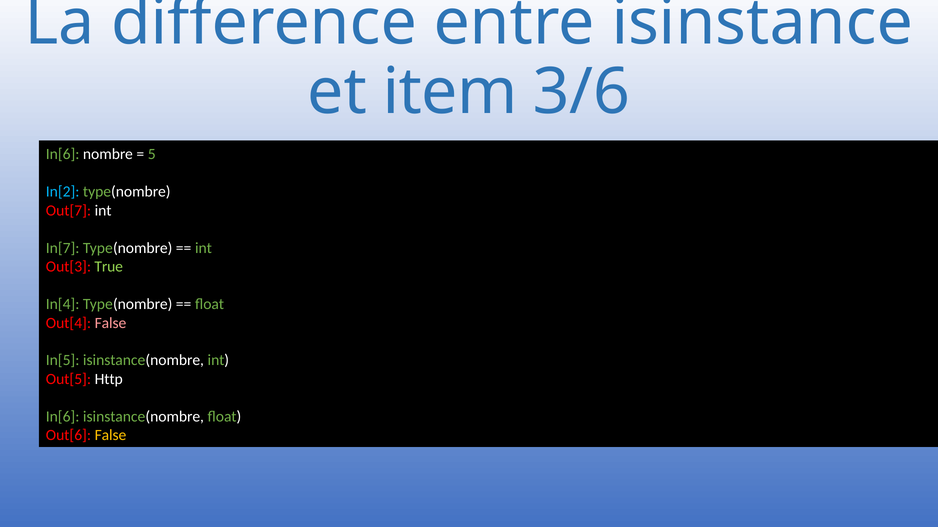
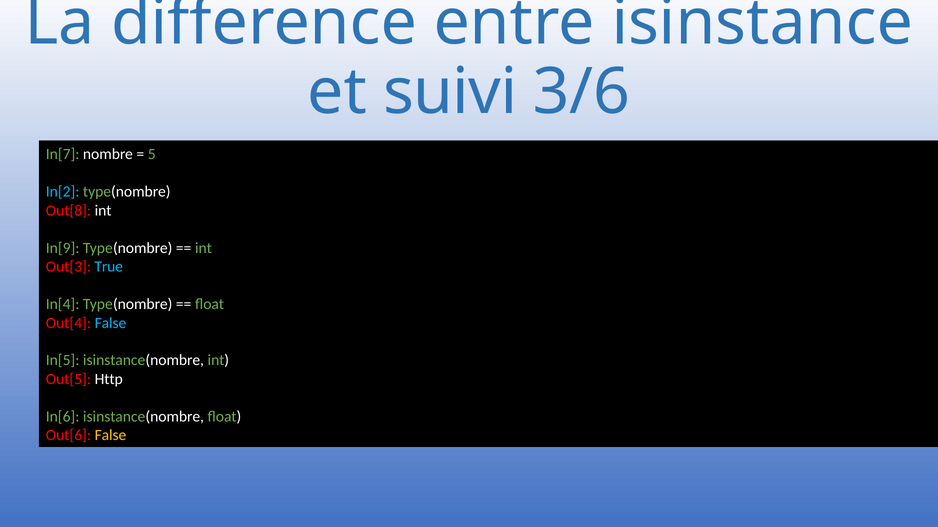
item: item -> suivi
In[6 at (63, 155): In[6 -> In[7
Out[7: Out[7 -> Out[8
In[7: In[7 -> In[9
True colour: light green -> light blue
False at (111, 323) colour: pink -> light blue
